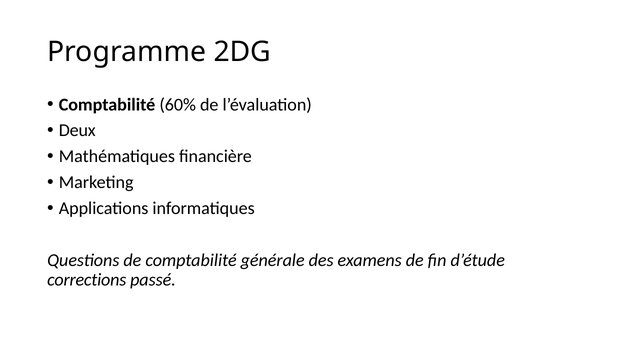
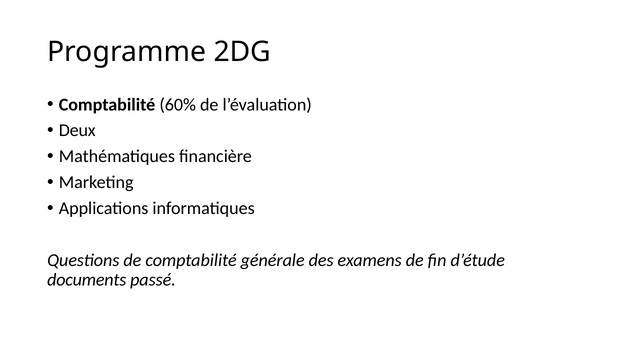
corrections: corrections -> documents
